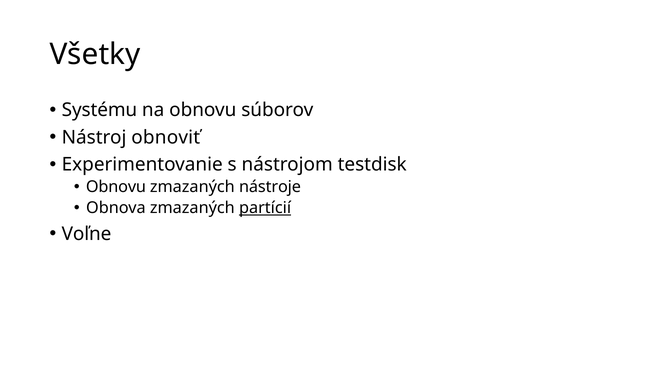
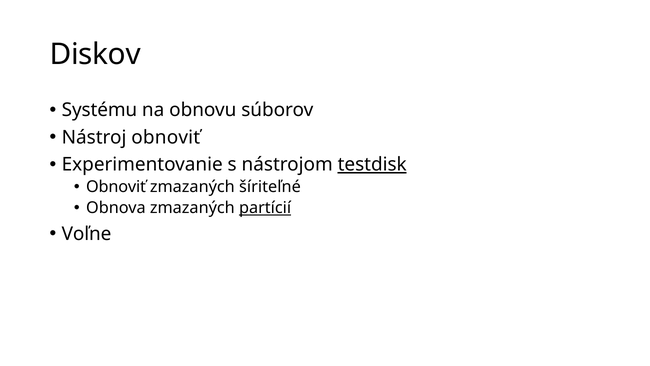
Všetky: Všetky -> Diskov
testdisk underline: none -> present
Obnovu at (116, 187): Obnovu -> Obnoviť
nástroje: nástroje -> šíriteľné
